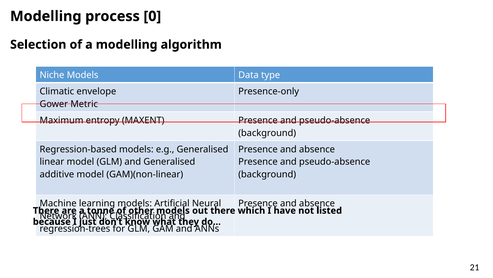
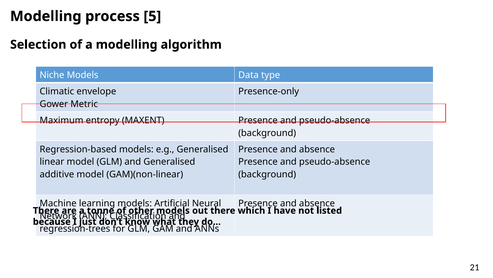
0: 0 -> 5
